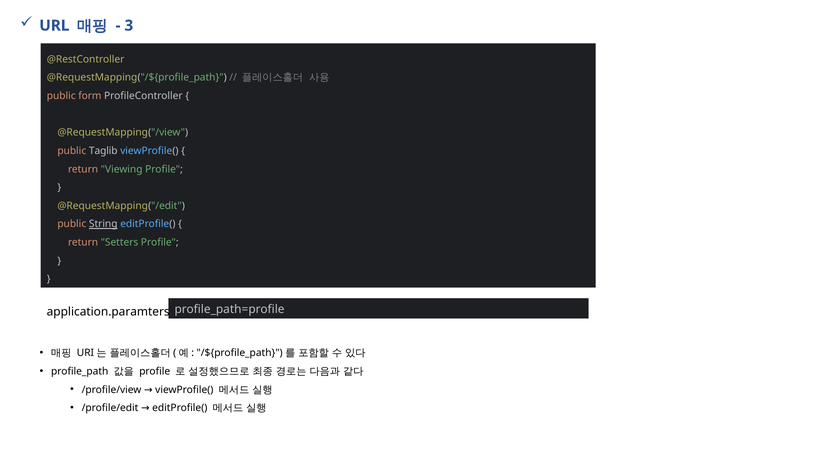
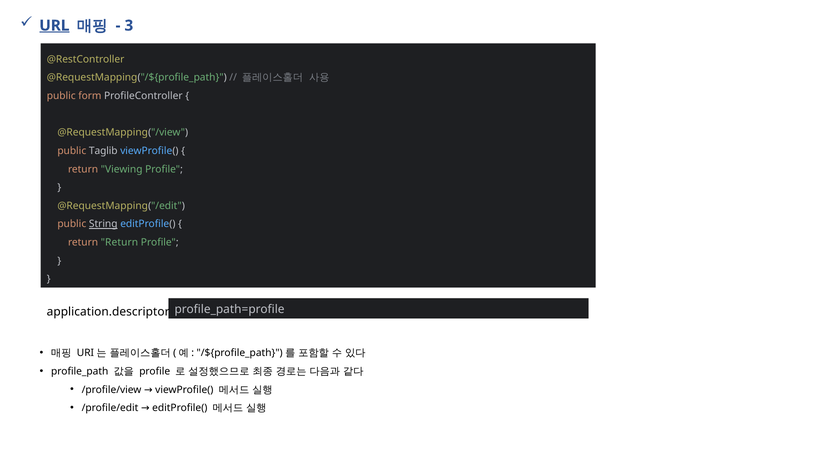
URL underline: none -> present
return Setters: Setters -> Return
application.paramters: application.paramters -> application.descriptor
